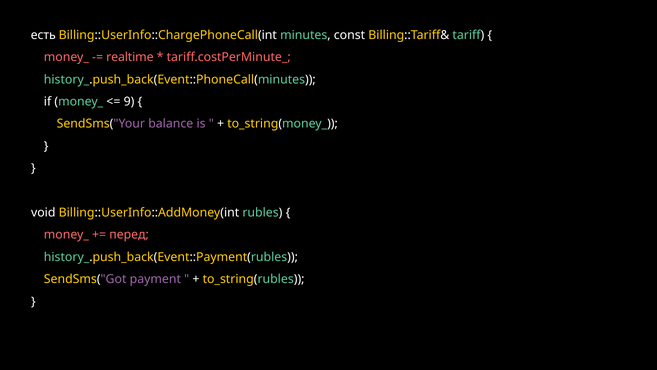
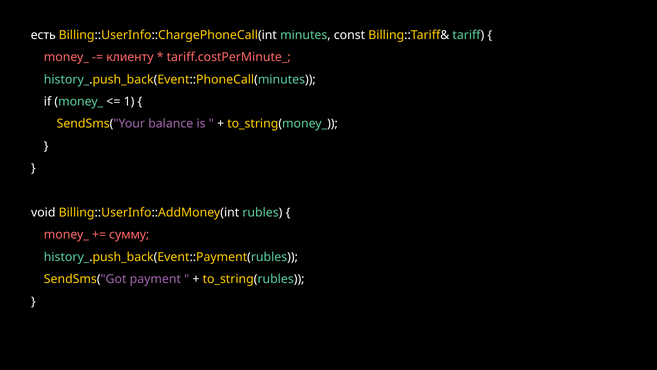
realtime: realtime -> клиенту
9: 9 -> 1
перед: перед -> сумму
